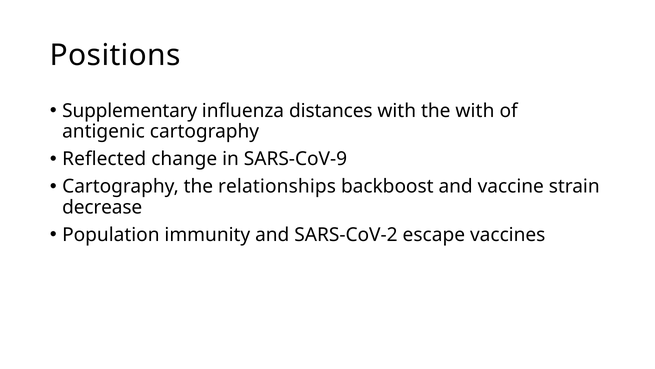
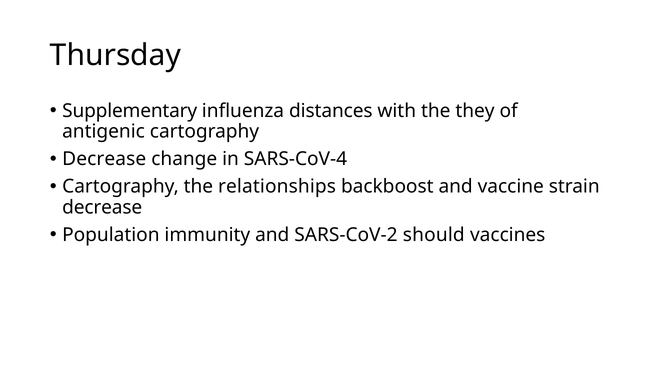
Positions: Positions -> Thursday
the with: with -> they
Reflected at (104, 159): Reflected -> Decrease
SARS-CoV-9: SARS-CoV-9 -> SARS-CoV-4
escape: escape -> should
